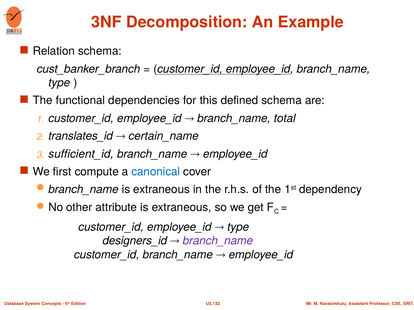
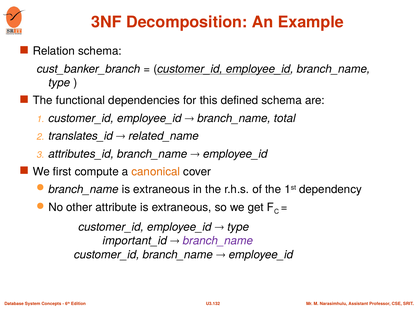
certain_name: certain_name -> related_name
sufficient_id: sufficient_id -> attributes_id
canonical colour: blue -> orange
designers_id: designers_id -> important_id
